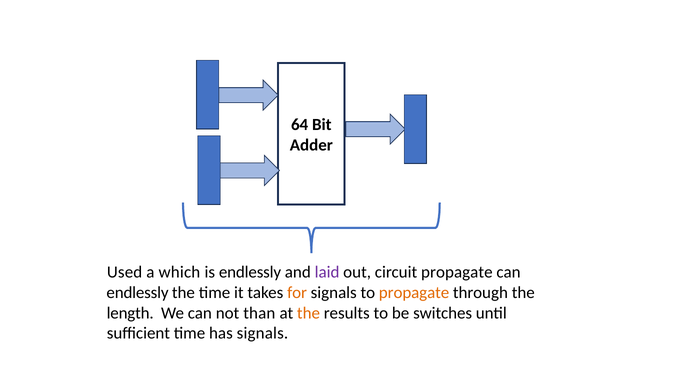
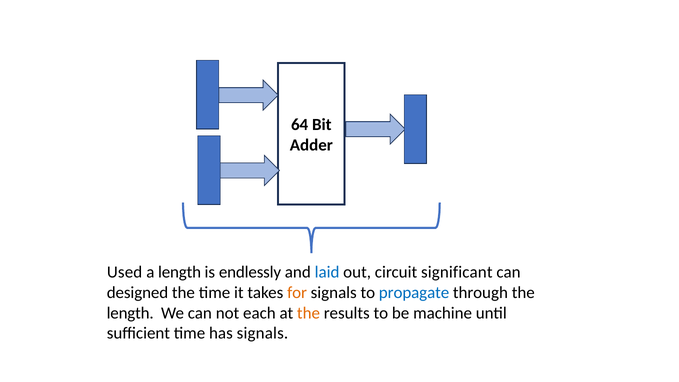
a which: which -> length
laid colour: purple -> blue
circuit propagate: propagate -> significant
endlessly at (138, 292): endlessly -> designed
propagate at (414, 292) colour: orange -> blue
than: than -> each
switches: switches -> machine
